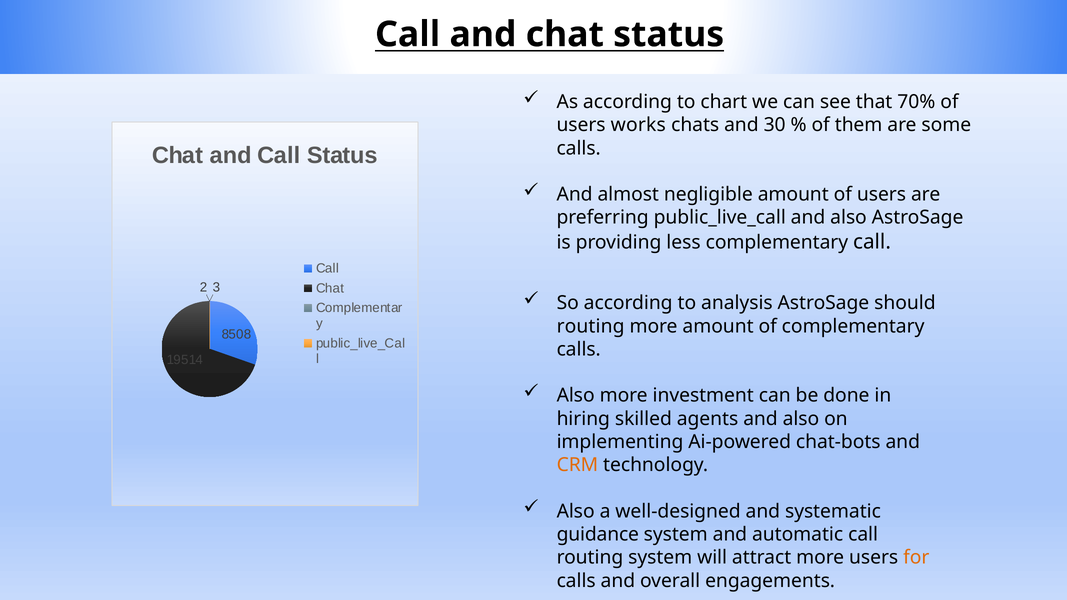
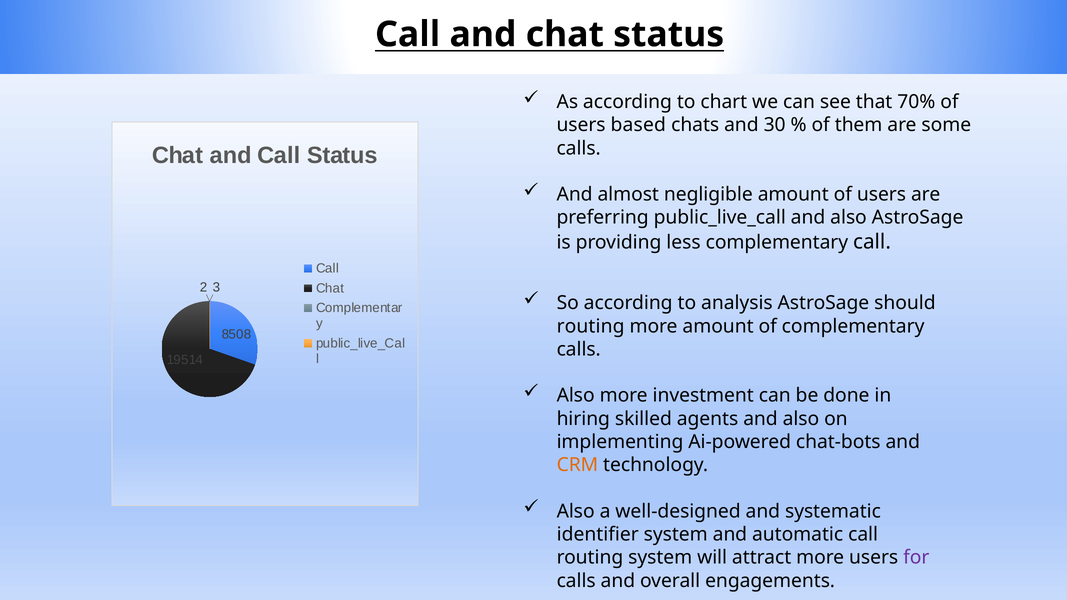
works: works -> based
guidance: guidance -> identifier
for colour: orange -> purple
